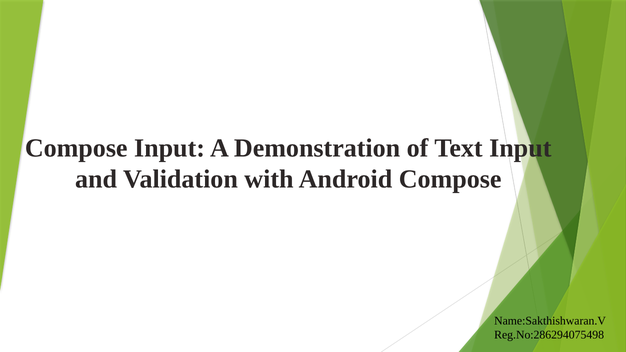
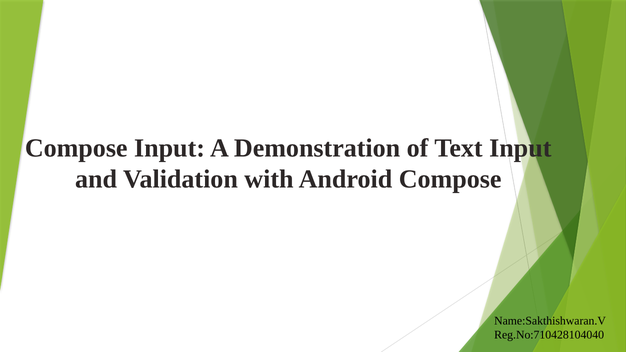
Reg.No:286294075498: Reg.No:286294075498 -> Reg.No:710428104040
